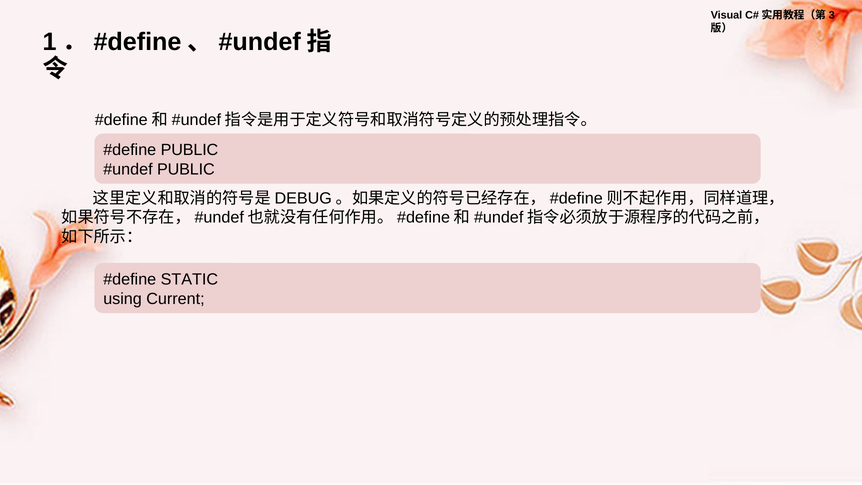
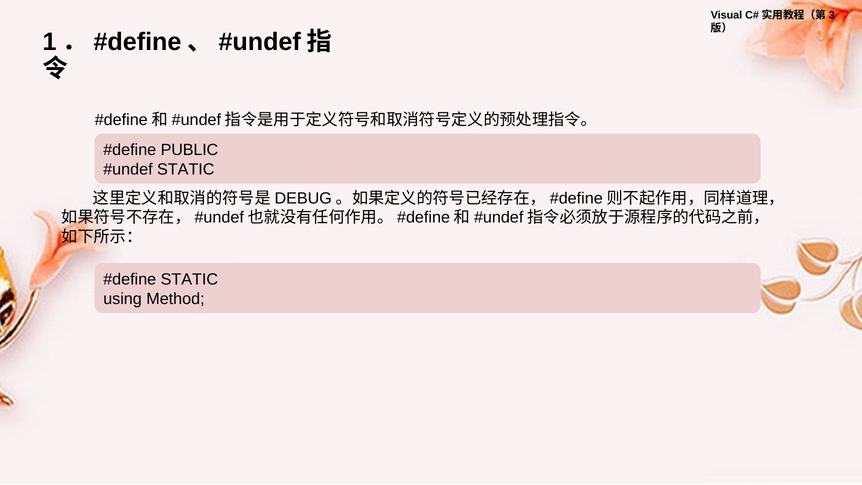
PUBLIC at (186, 169): PUBLIC -> STATIC
Current: Current -> Method
